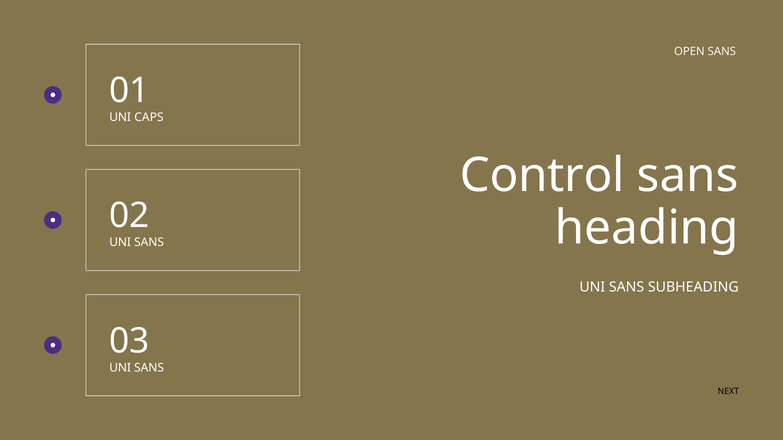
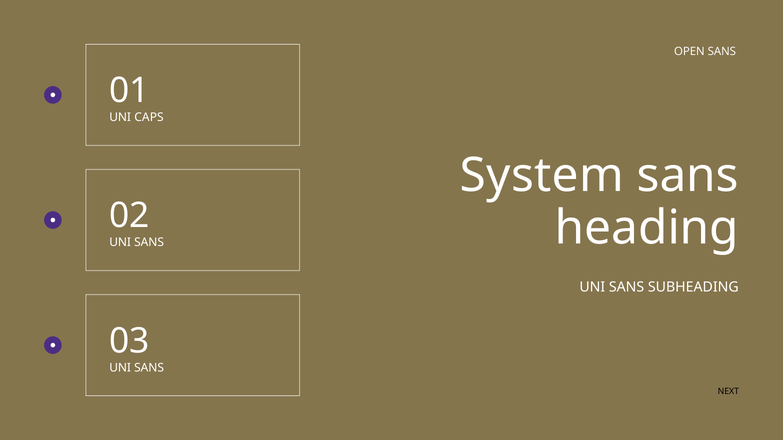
Control: Control -> System
